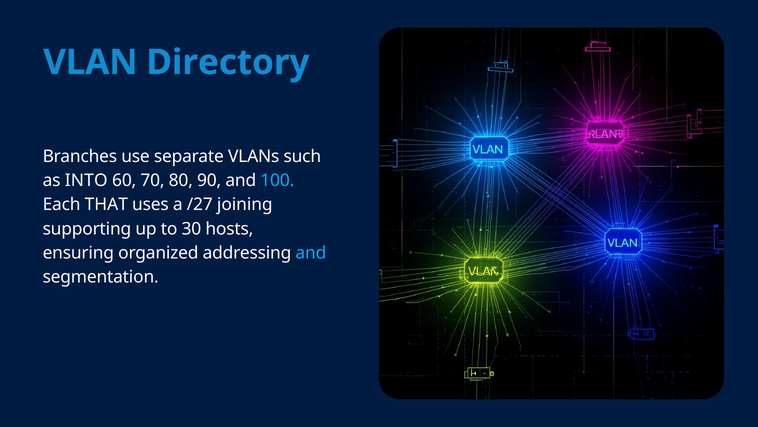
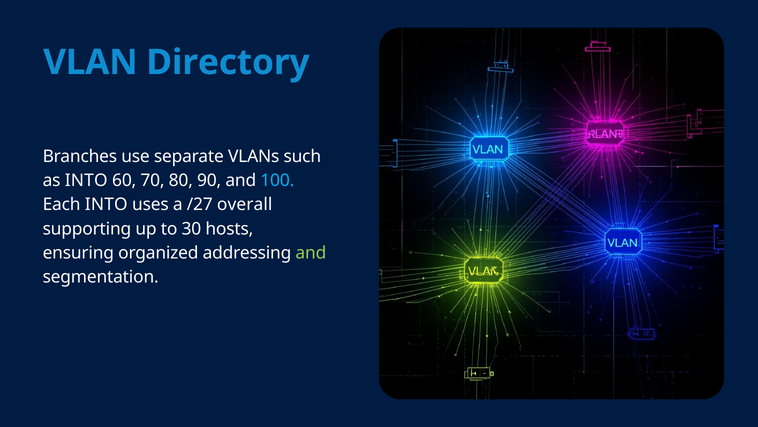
Each THAT: THAT -> INTO
joining: joining -> overall
and at (311, 253) colour: light blue -> light green
